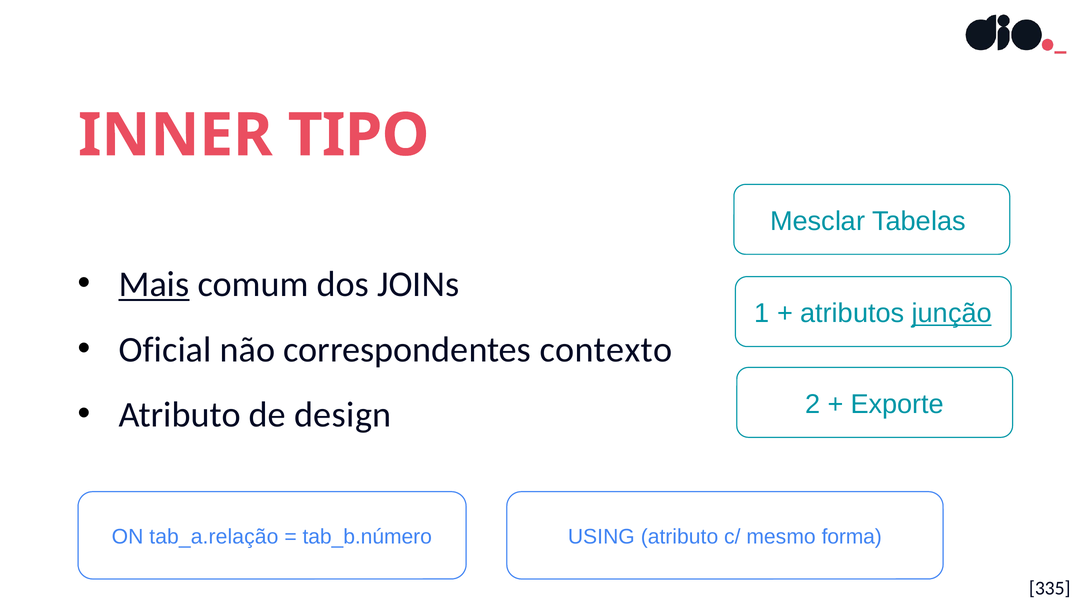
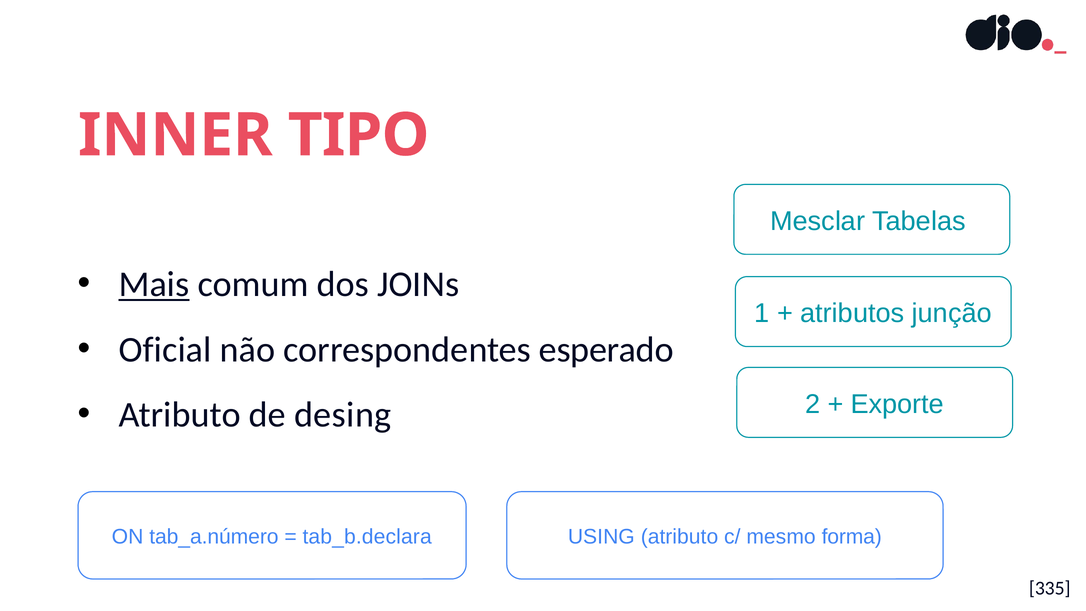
junção underline: present -> none
contexto: contexto -> esperado
design: design -> desing
tab_a.relação: tab_a.relação -> tab_a.número
tab_b.número: tab_b.número -> tab_b.declara
